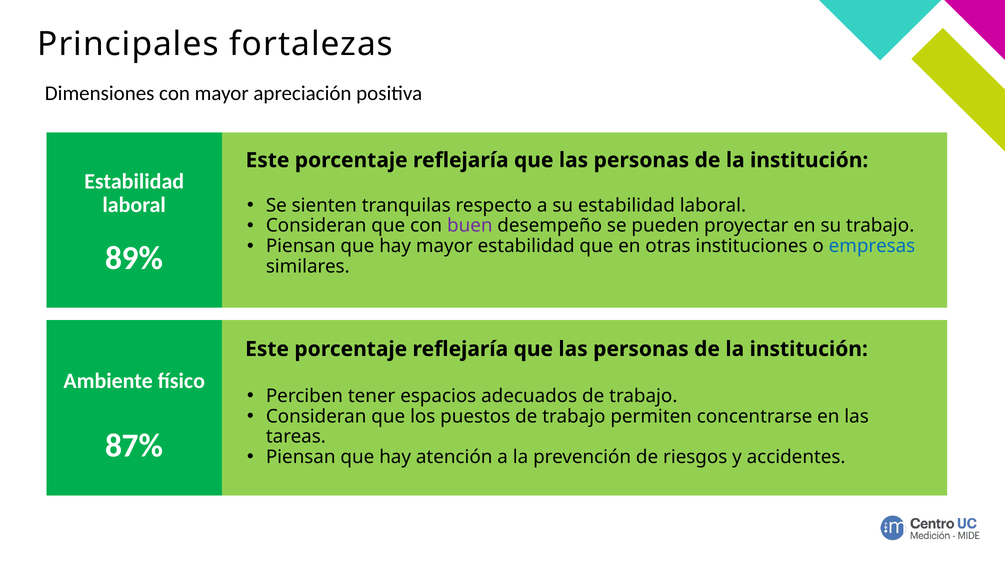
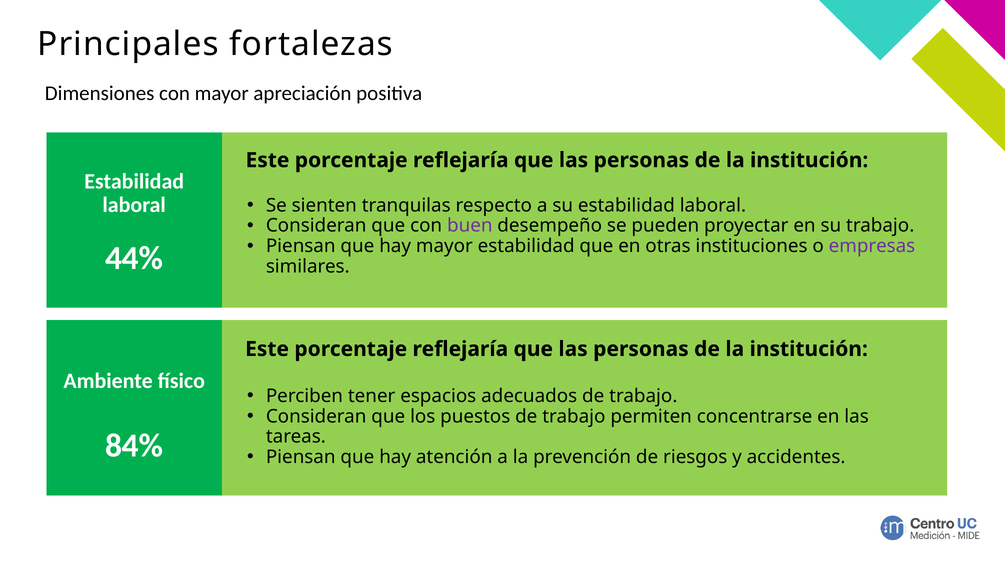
empresas colour: blue -> purple
89%: 89% -> 44%
87%: 87% -> 84%
